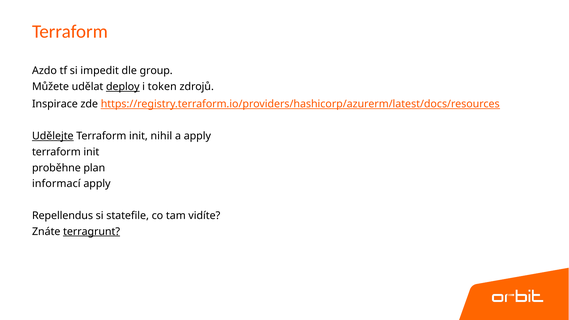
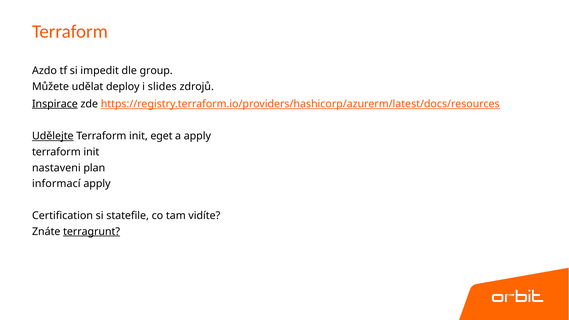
deploy underline: present -> none
token: token -> slides
Inspirace underline: none -> present
nihil: nihil -> eget
proběhne: proběhne -> nastaveni
Repellendus: Repellendus -> Certification
